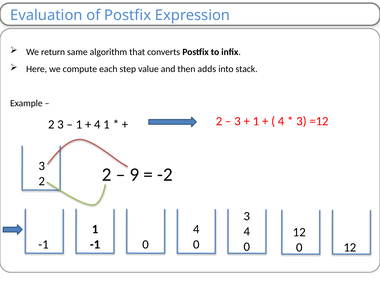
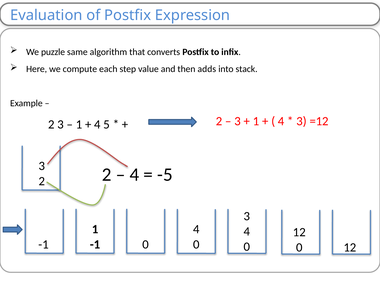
return: return -> puzzle
4 1: 1 -> 5
9 at (134, 175): 9 -> 4
-2: -2 -> -5
